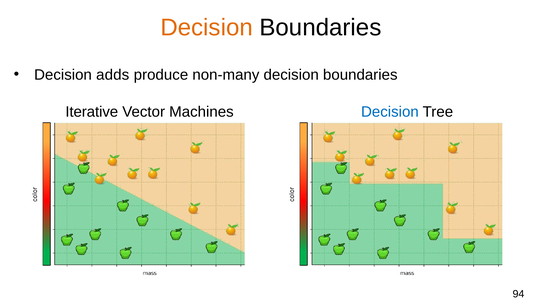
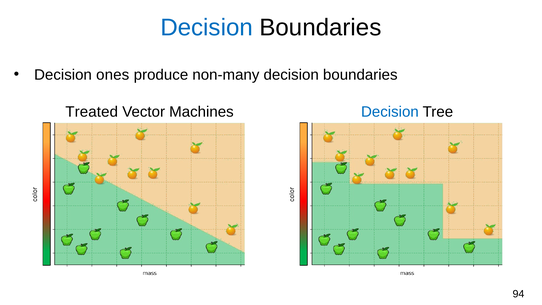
Decision at (207, 28) colour: orange -> blue
adds: adds -> ones
Iterative: Iterative -> Treated
